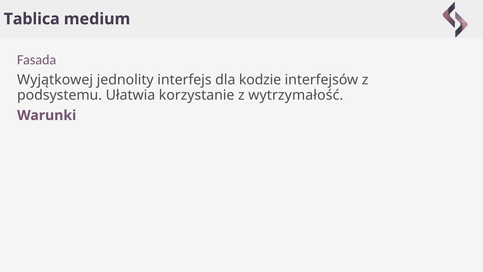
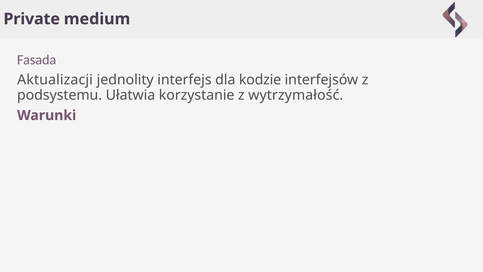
Tablica: Tablica -> Private
Wyjątkowej: Wyjątkowej -> Aktualizacji
